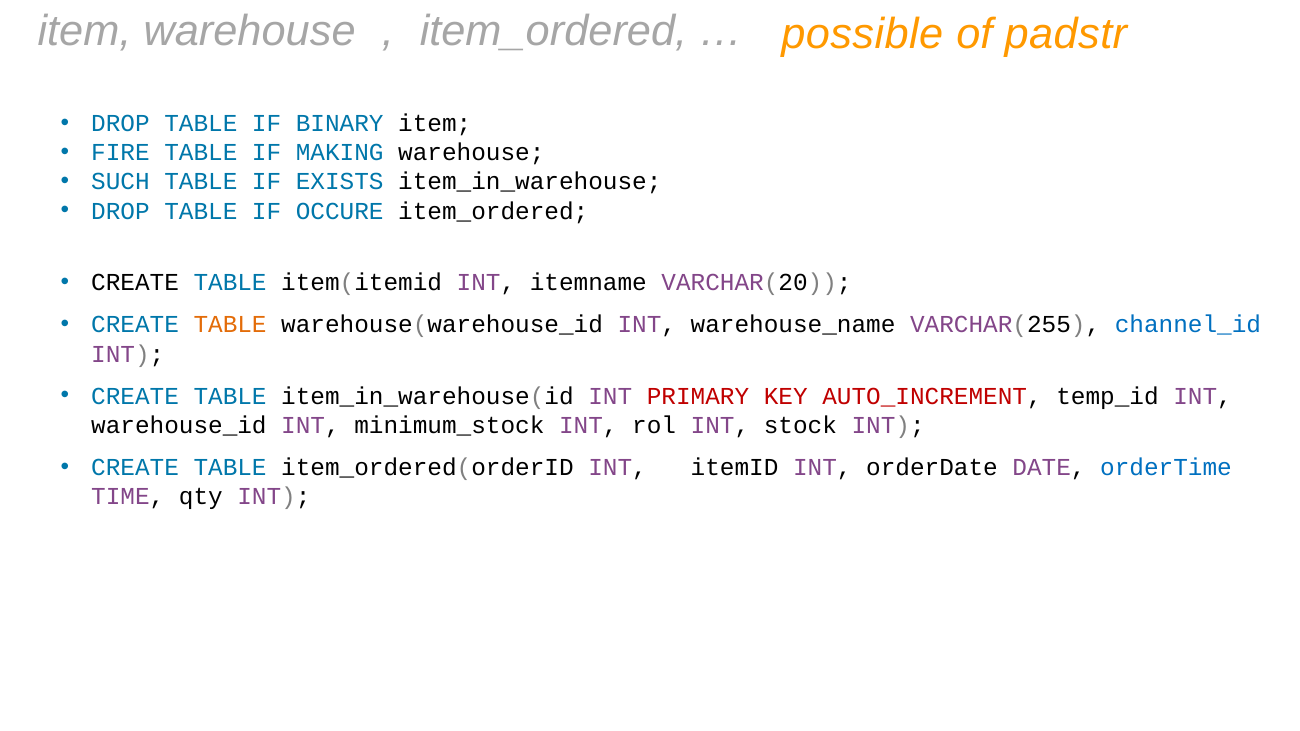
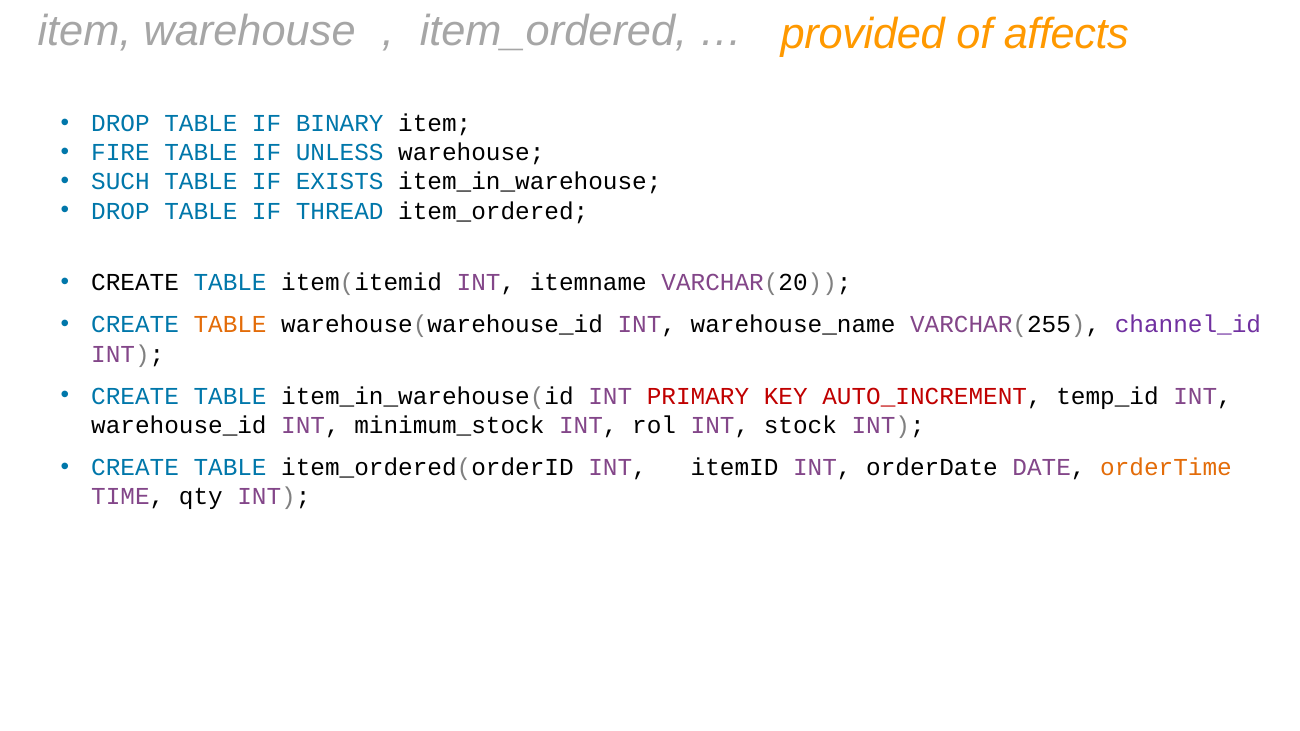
possible: possible -> provided
padstr: padstr -> affects
MAKING: MAKING -> UNLESS
OCCURE: OCCURE -> THREAD
channel_id colour: blue -> purple
orderTime colour: blue -> orange
